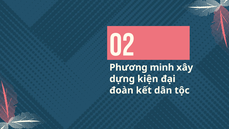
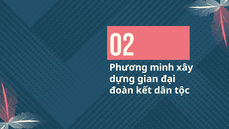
kiện: kiện -> gian
